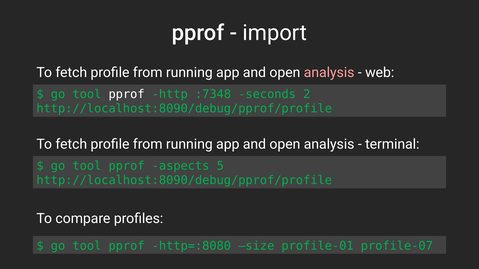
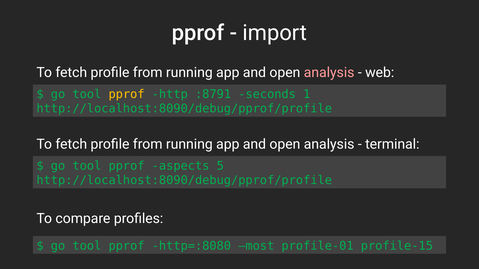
pprof at (127, 94) colour: white -> yellow
:7348: :7348 -> :8791
2: 2 -> 1
size: size -> most
profile-07: profile-07 -> profile-15
